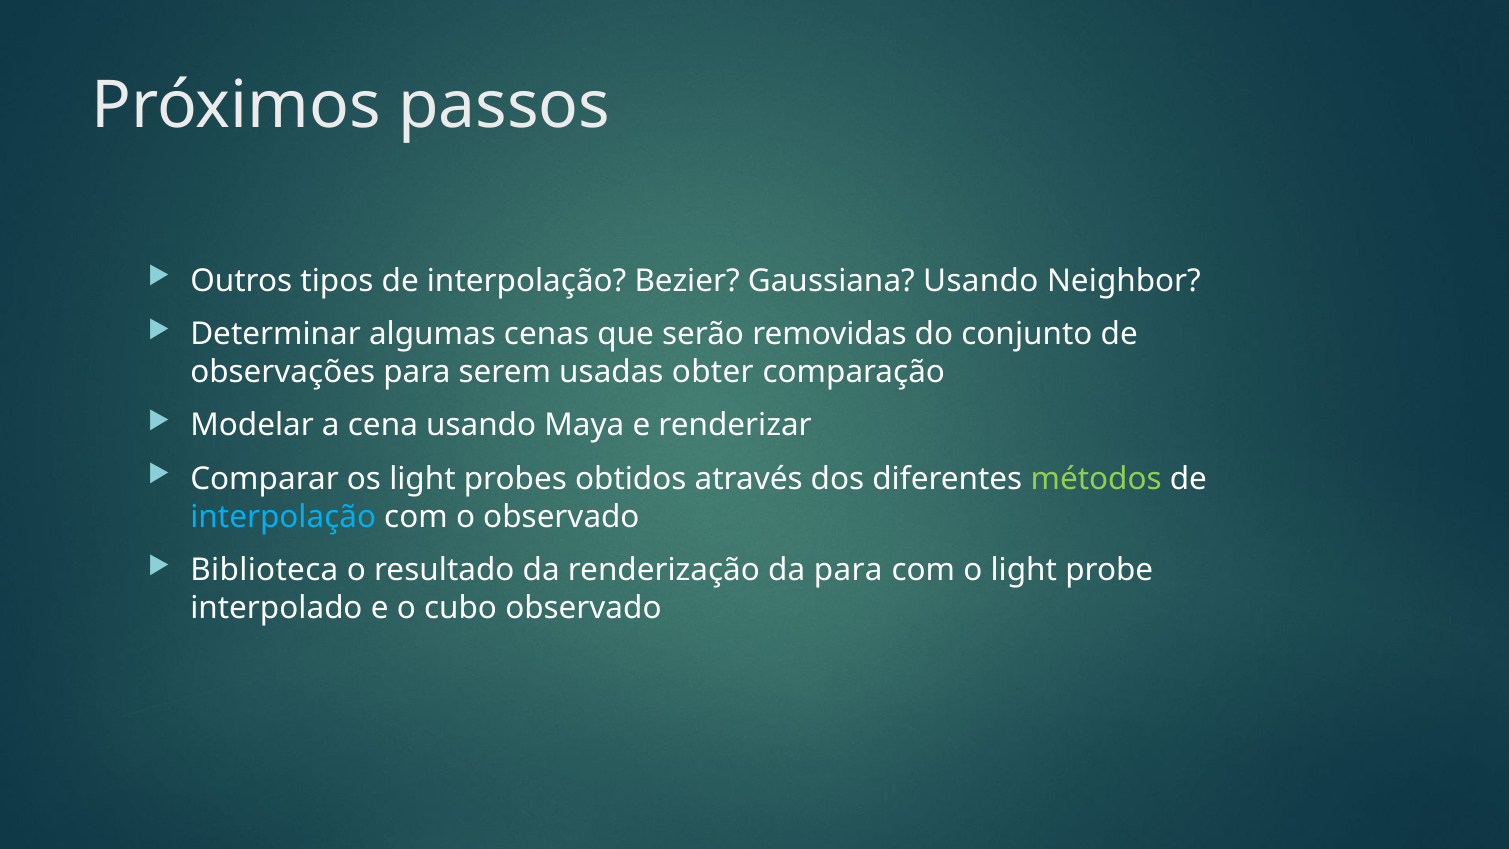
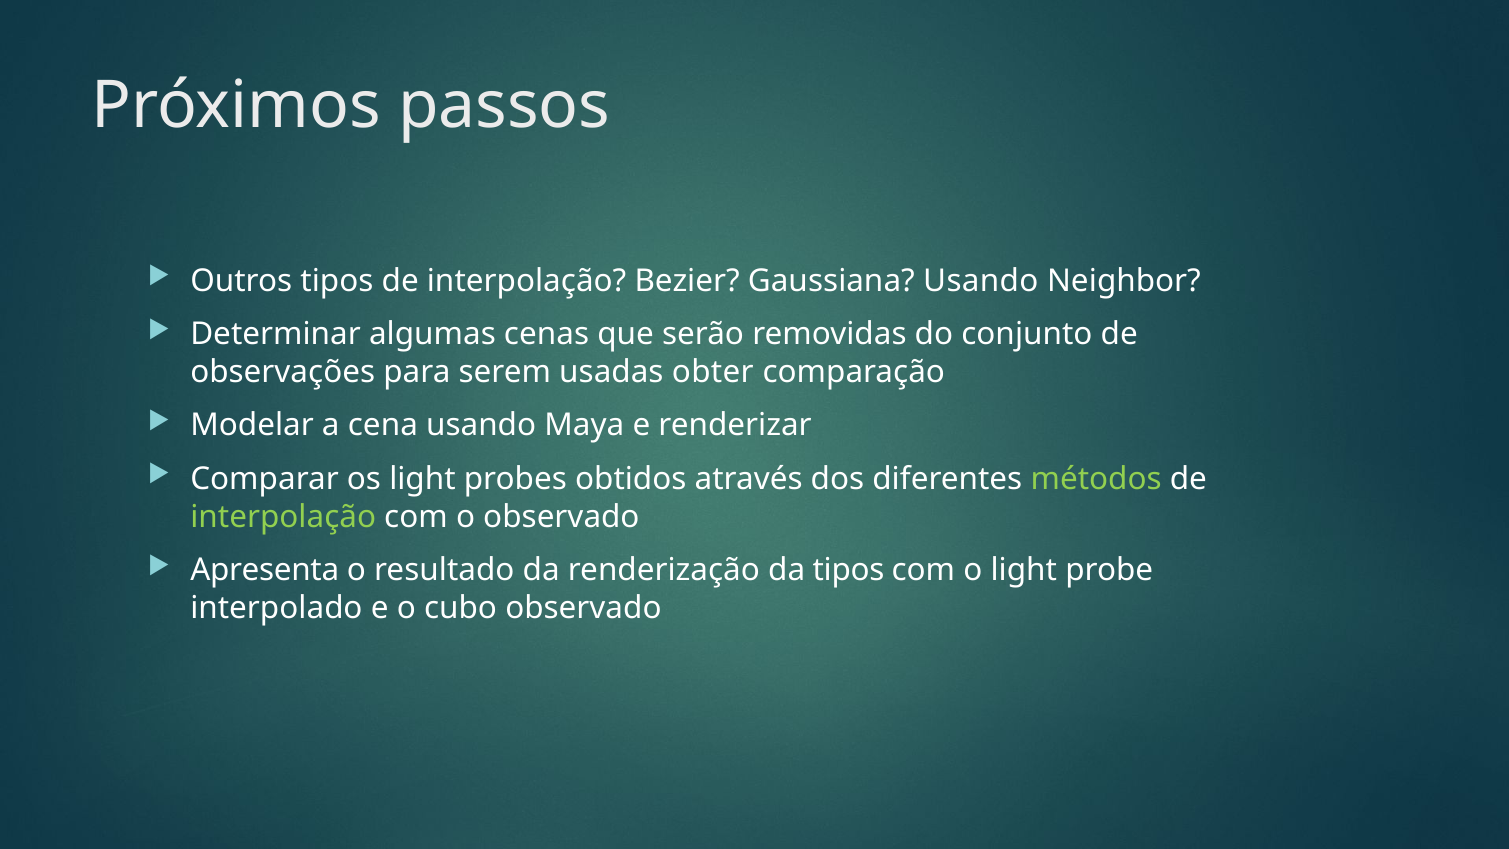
interpolação at (283, 517) colour: light blue -> light green
Biblioteca: Biblioteca -> Apresenta
da para: para -> tipos
